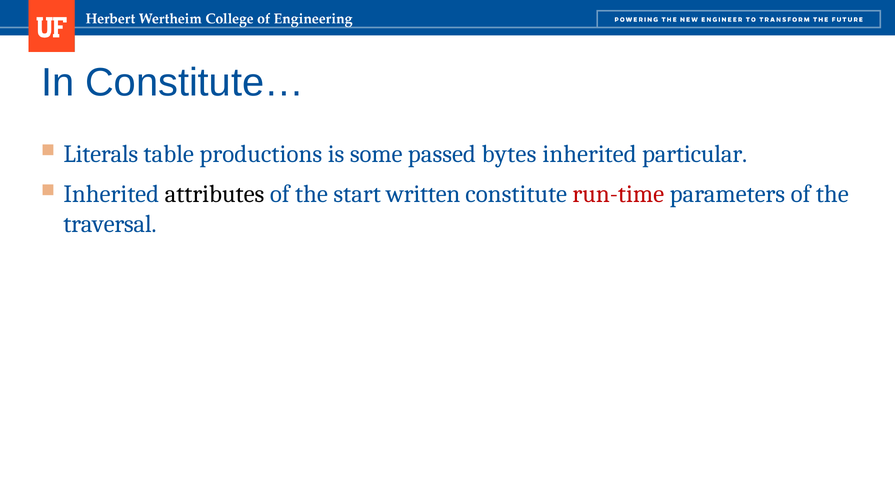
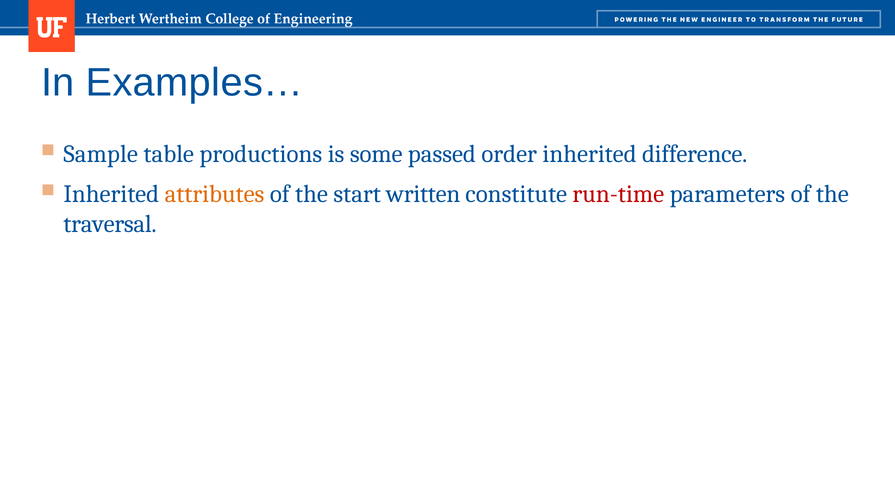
Constitute…: Constitute… -> Examples…
Literals: Literals -> Sample
bytes: bytes -> order
particular: particular -> difference
attributes colour: black -> orange
